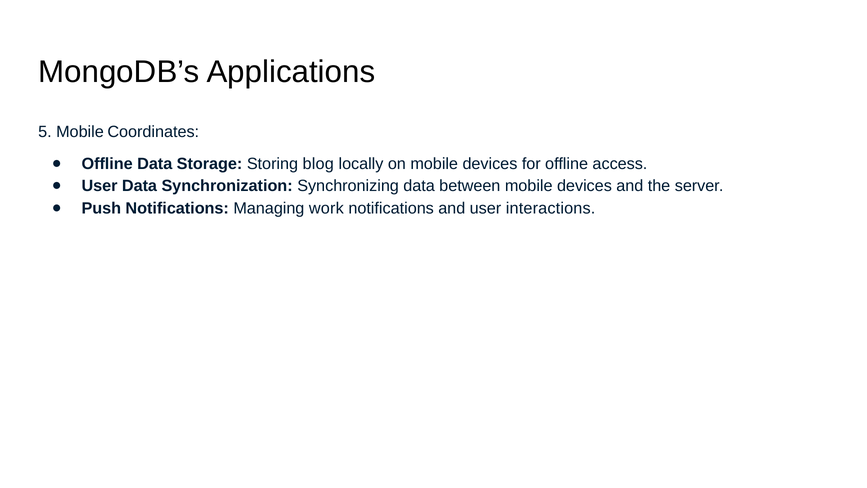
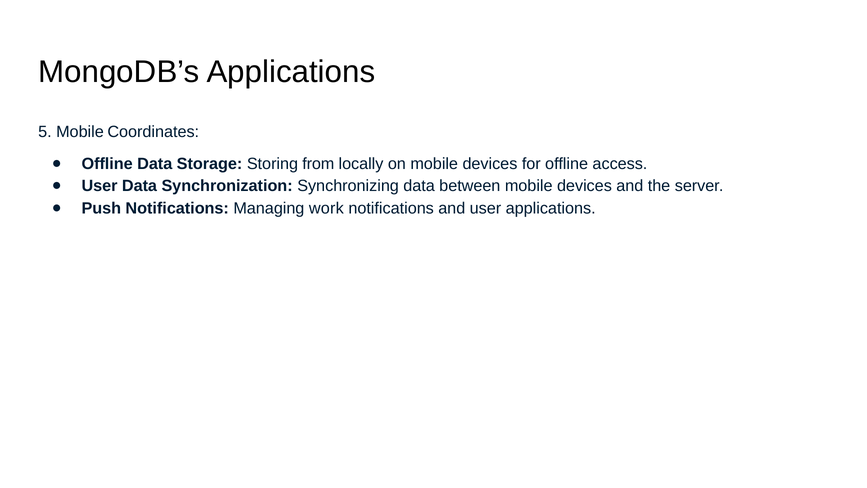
blog: blog -> from
user interactions: interactions -> applications
